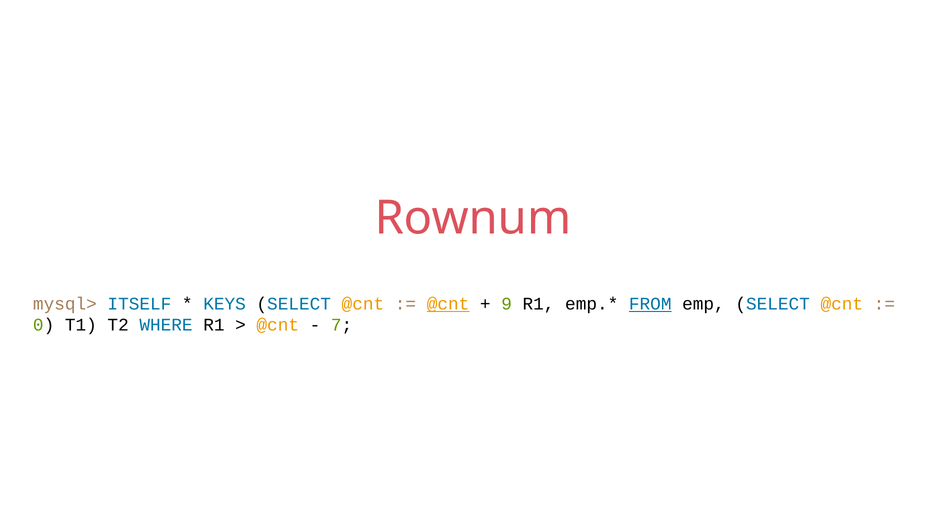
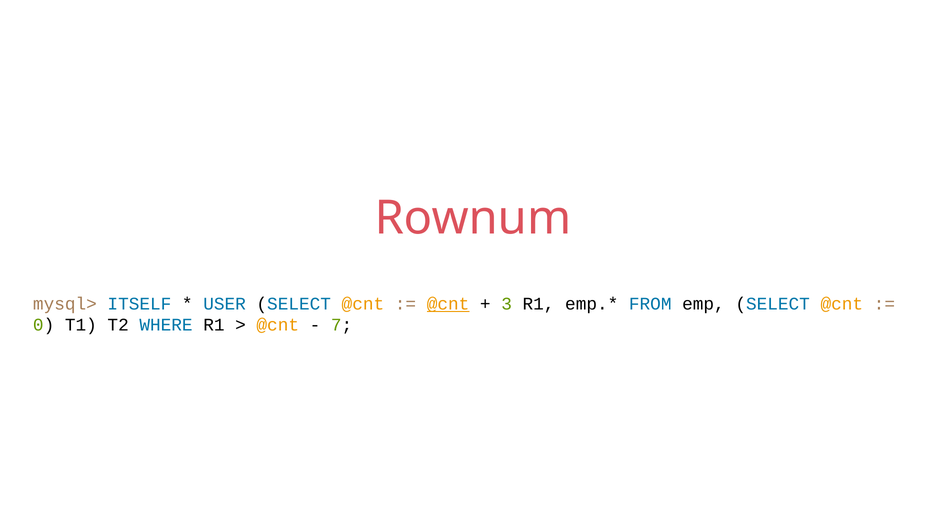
KEYS: KEYS -> USER
9: 9 -> 3
FROM underline: present -> none
